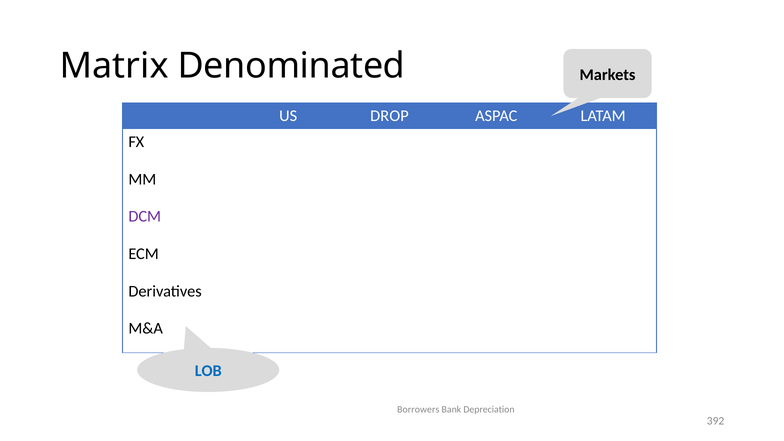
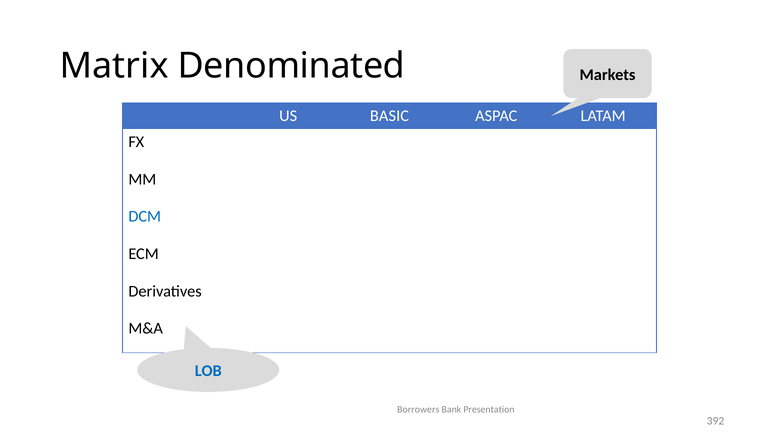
DROP: DROP -> BASIC
DCM colour: purple -> blue
Depreciation: Depreciation -> Presentation
